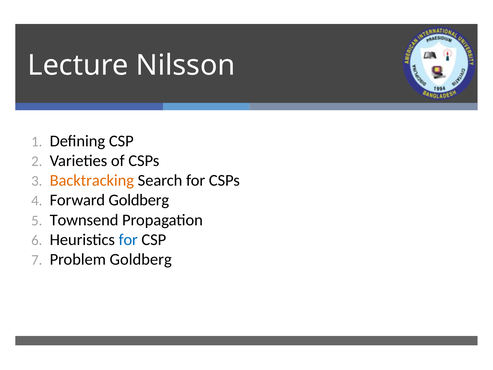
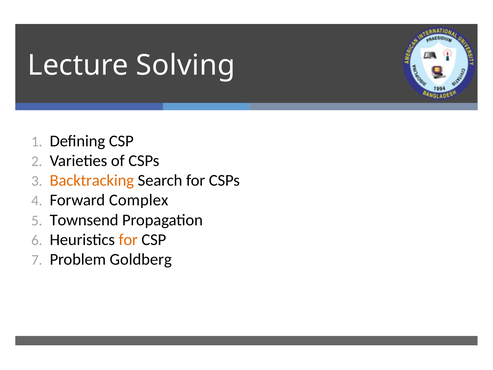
Nilsson: Nilsson -> Solving
Forward Goldberg: Goldberg -> Complex
for at (128, 240) colour: blue -> orange
